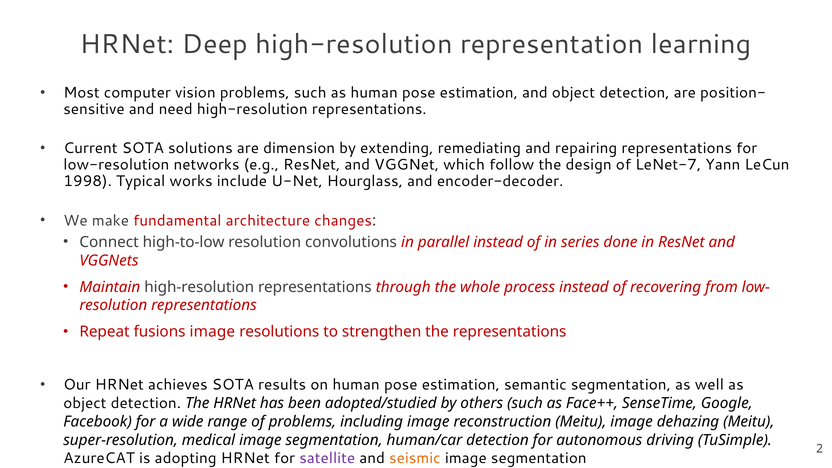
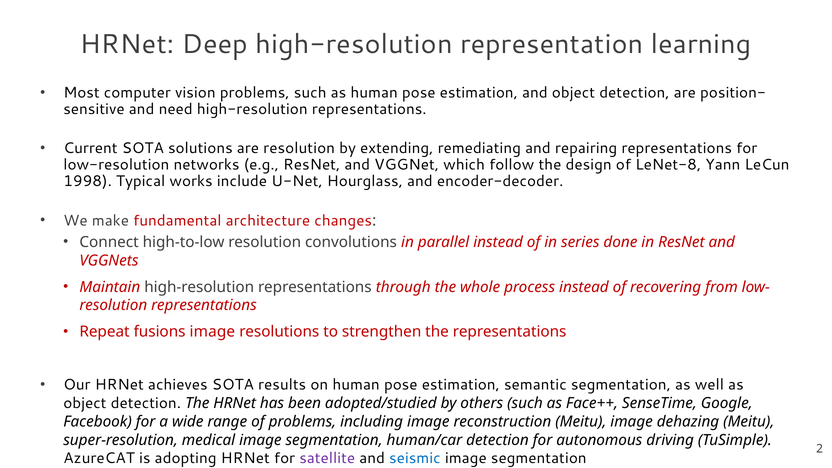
are dimension: dimension -> resolution
LeNet-7: LeNet-7 -> LeNet-8
seismic colour: orange -> blue
